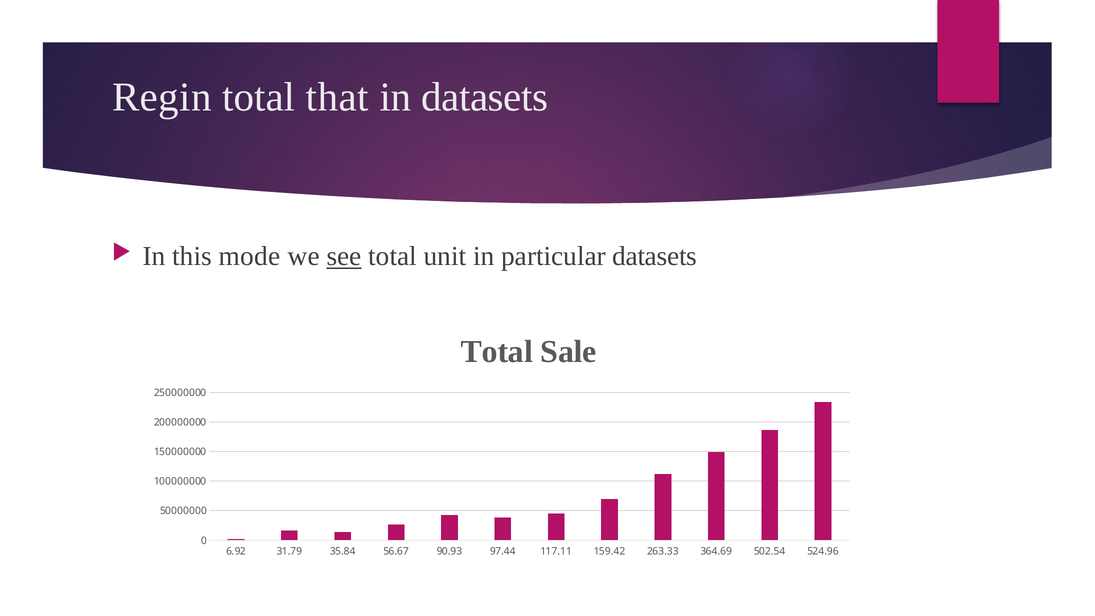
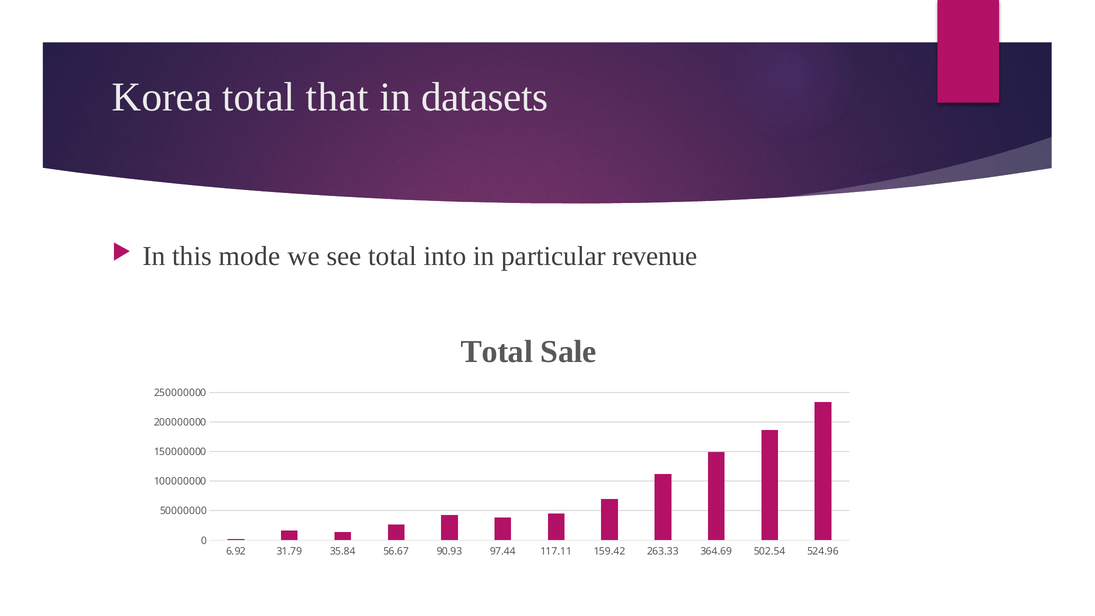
Regin: Regin -> Korea
see underline: present -> none
unit: unit -> into
particular datasets: datasets -> revenue
